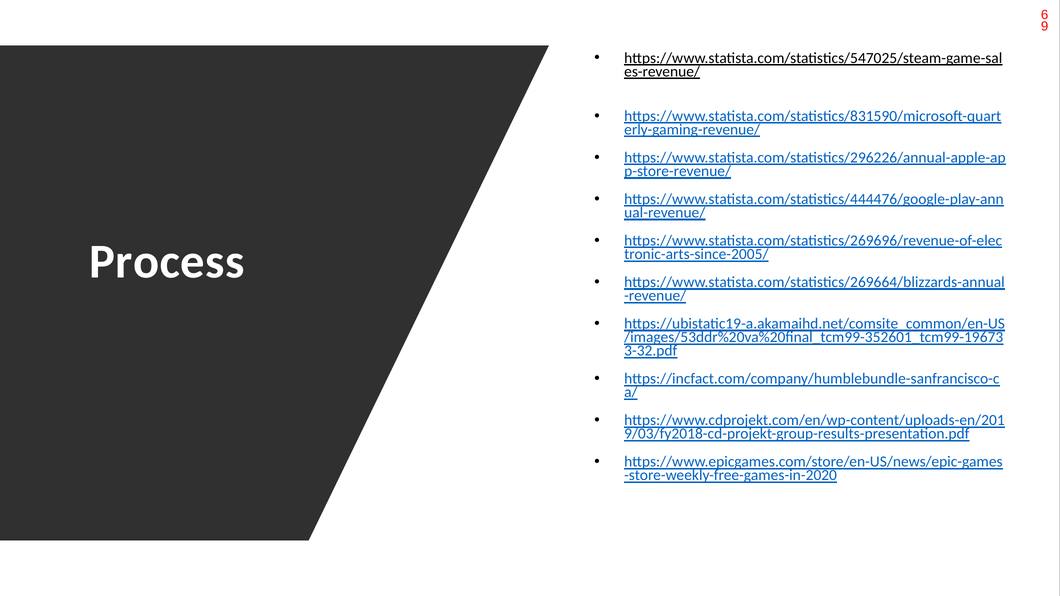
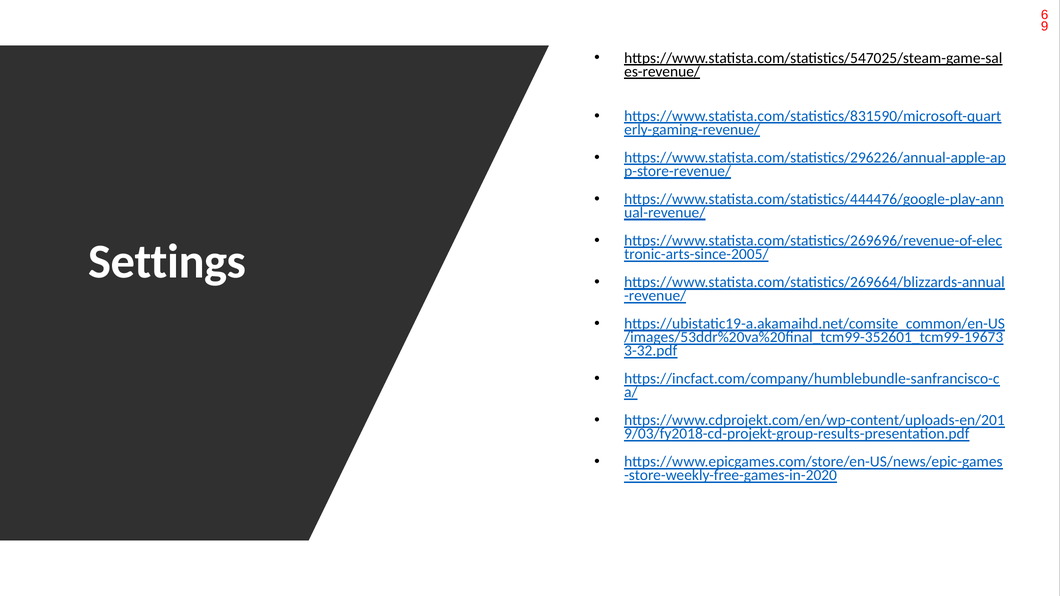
Process: Process -> Settings
